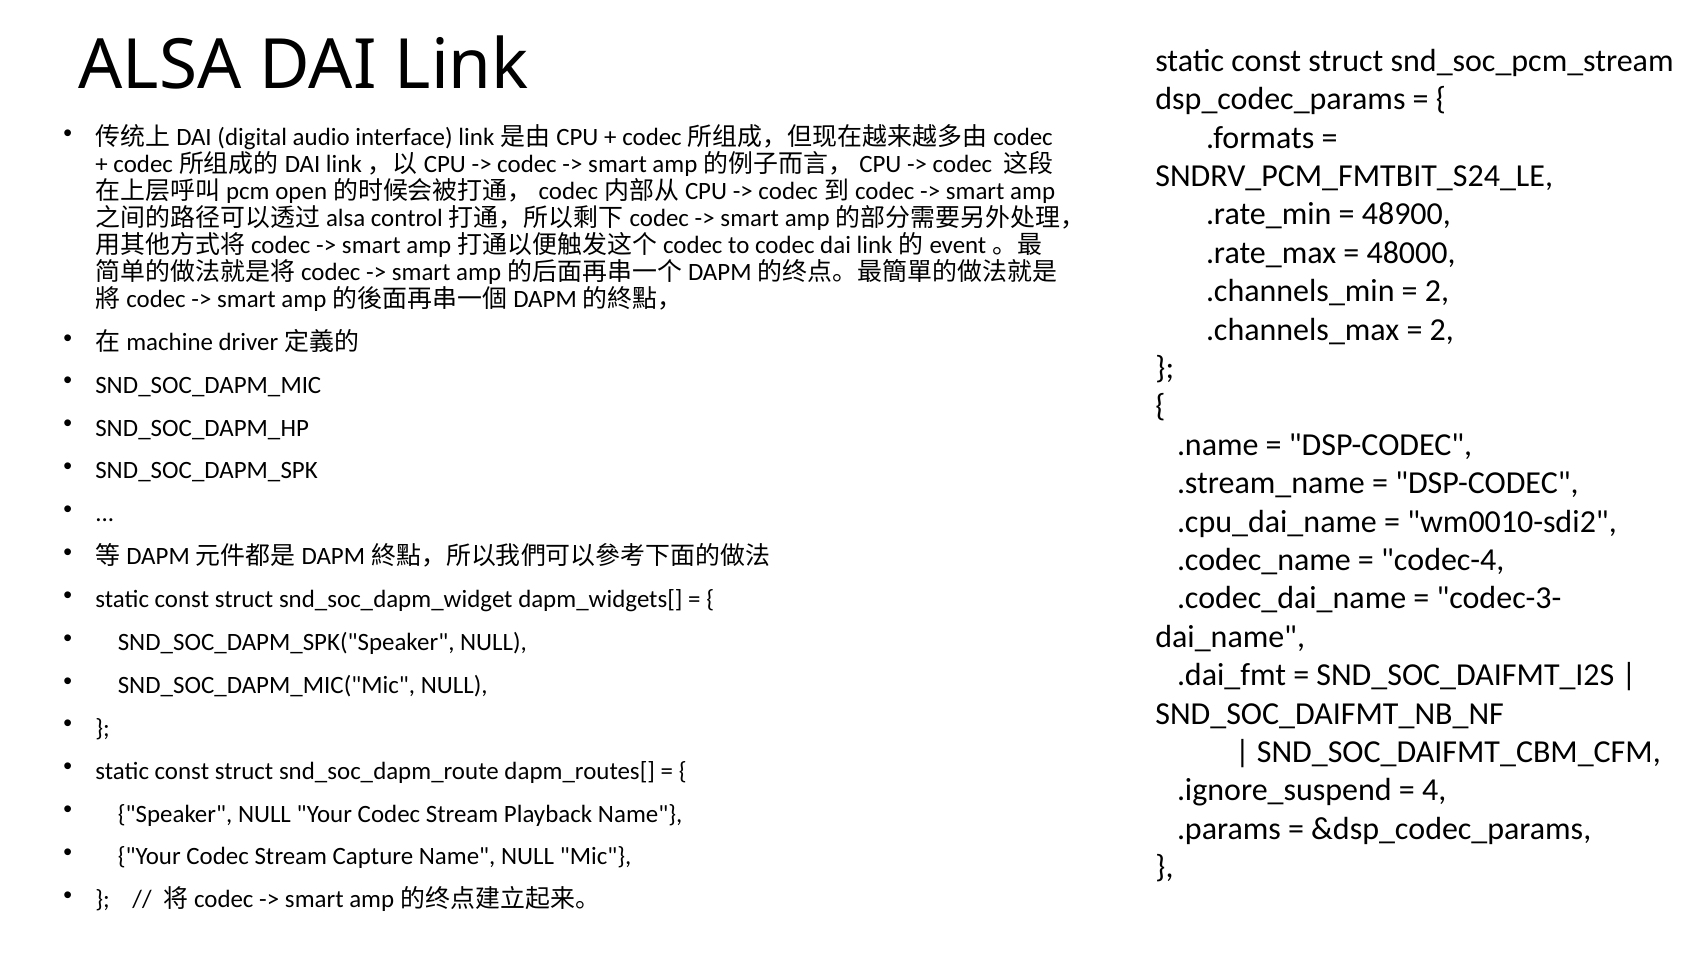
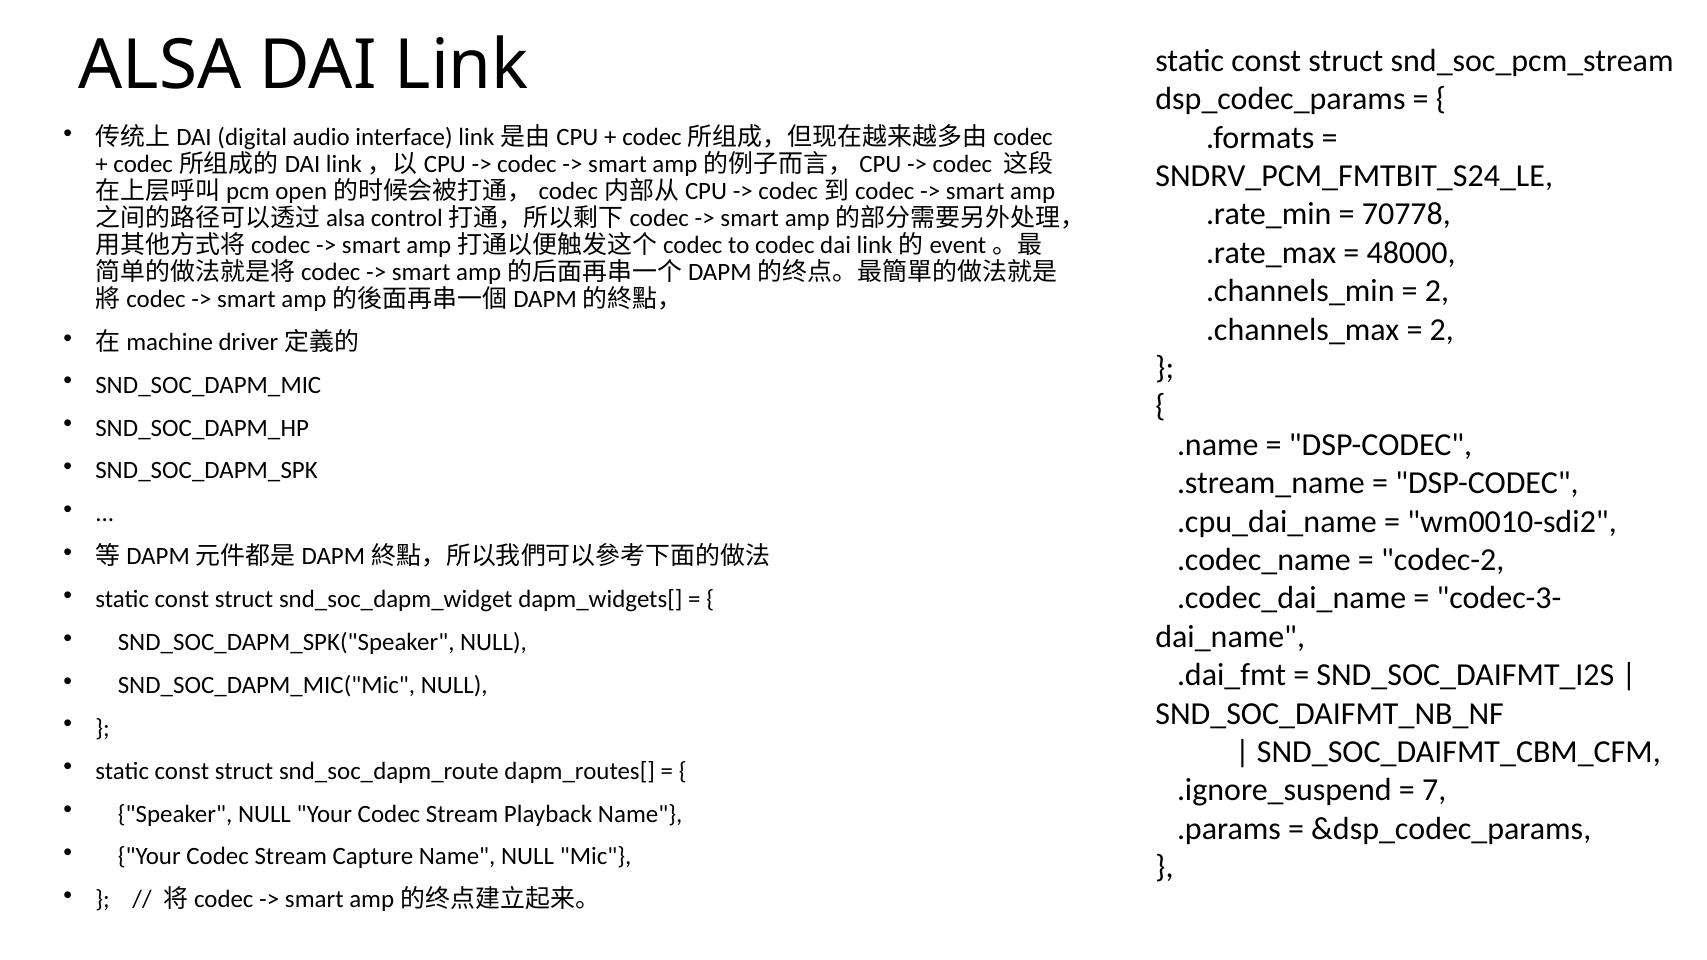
48900: 48900 -> 70778
codec-4: codec-4 -> codec-2
4: 4 -> 7
